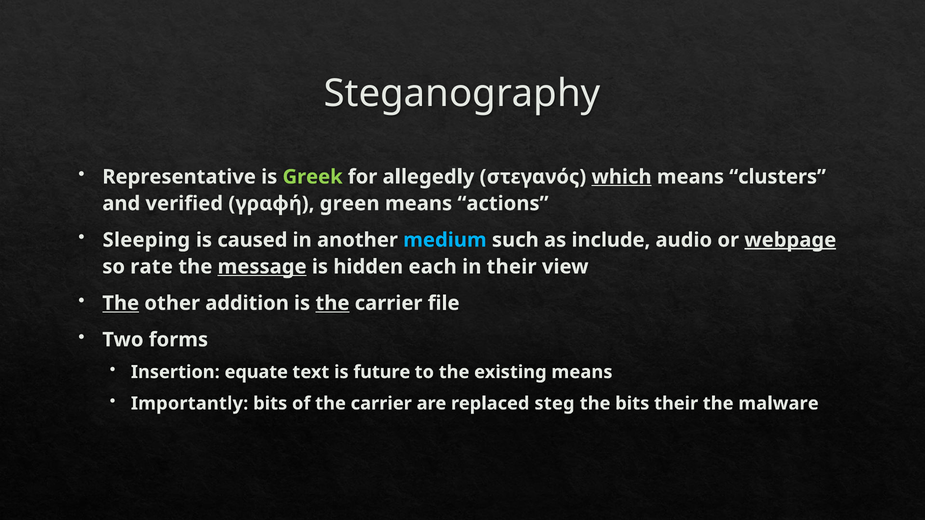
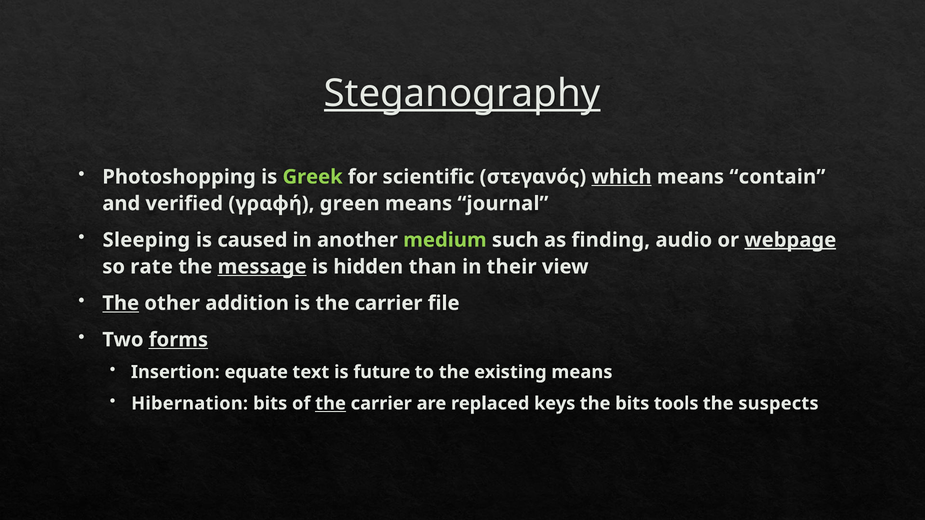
Steganography underline: none -> present
Representative: Representative -> Photoshopping
allegedly: allegedly -> scientific
clusters: clusters -> contain
actions: actions -> journal
medium colour: light blue -> light green
include: include -> finding
each: each -> than
the at (332, 303) underline: present -> none
forms underline: none -> present
Importantly: Importantly -> Hibernation
the at (331, 404) underline: none -> present
steg: steg -> keys
bits their: their -> tools
malware: malware -> suspects
